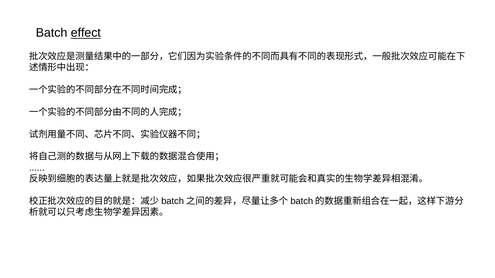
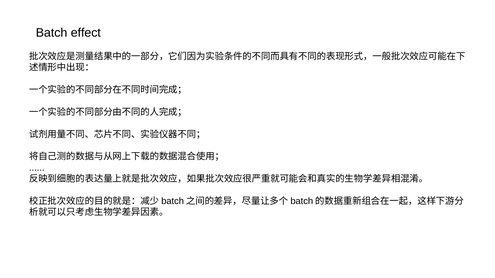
effect underline: present -> none
